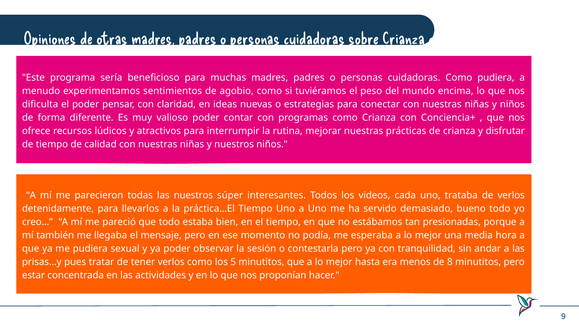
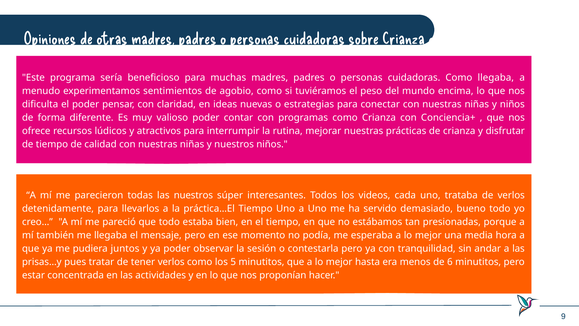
Como pudiera: pudiera -> llegaba
sexual: sexual -> juntos
8: 8 -> 6
